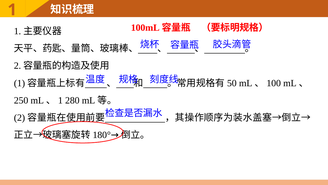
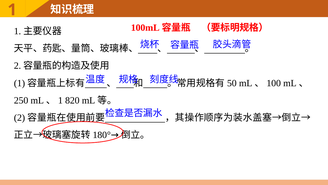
280: 280 -> 820
